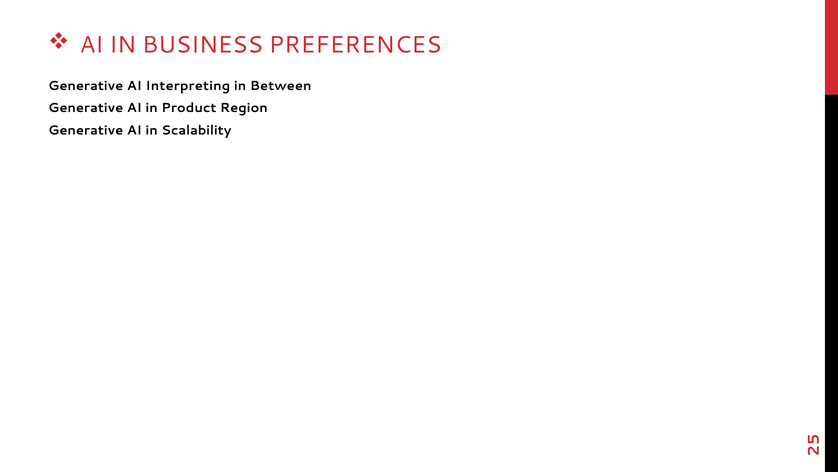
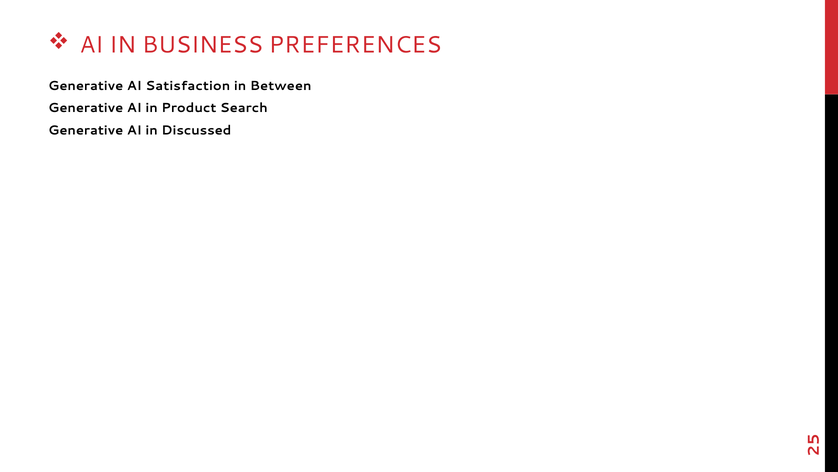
Interpreting: Interpreting -> Satisfaction
Region: Region -> Search
Scalability: Scalability -> Discussed
